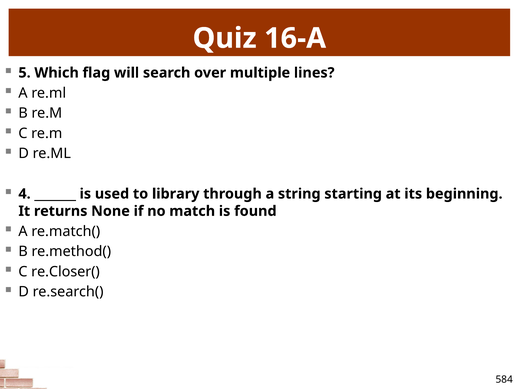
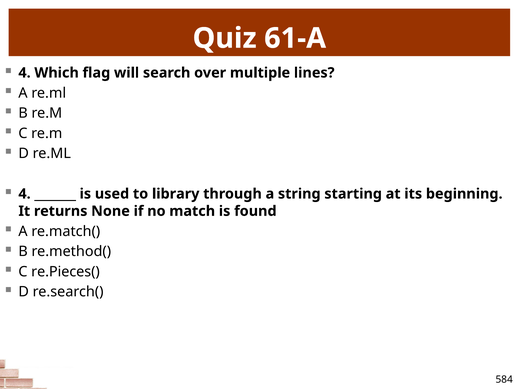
16-A: 16-A -> 61-A
5 at (25, 73): 5 -> 4
re.Closer(: re.Closer( -> re.Pieces(
